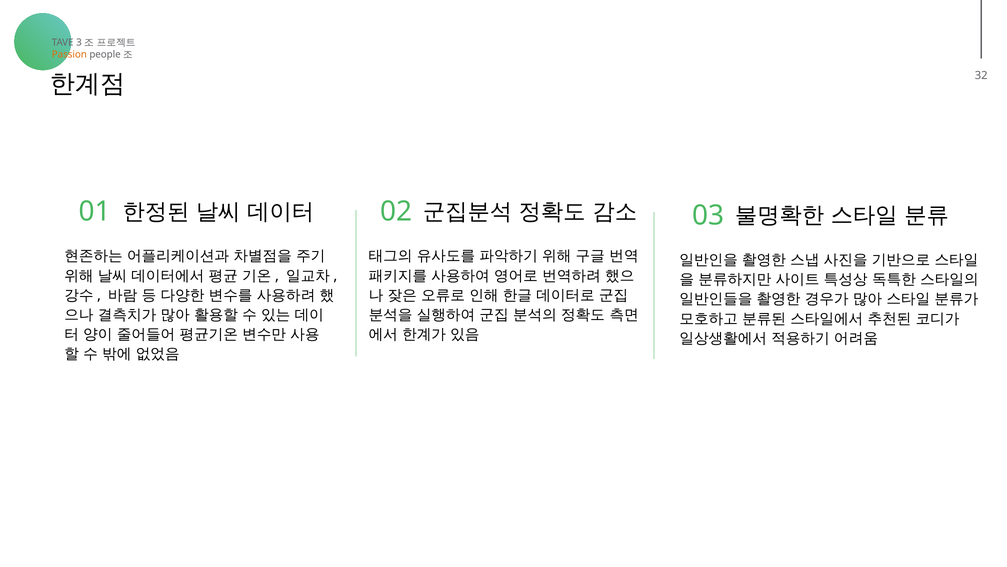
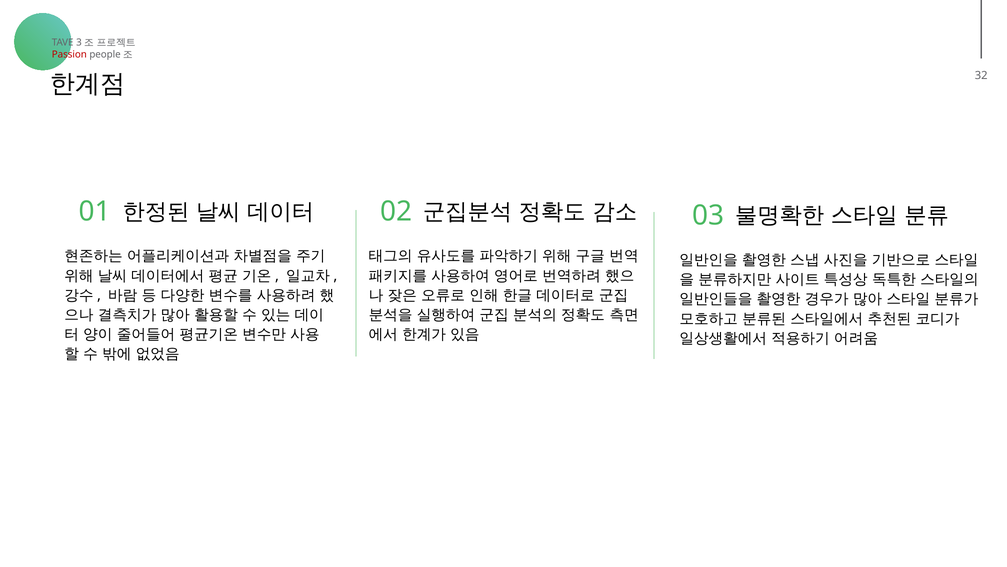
Passion colour: orange -> red
